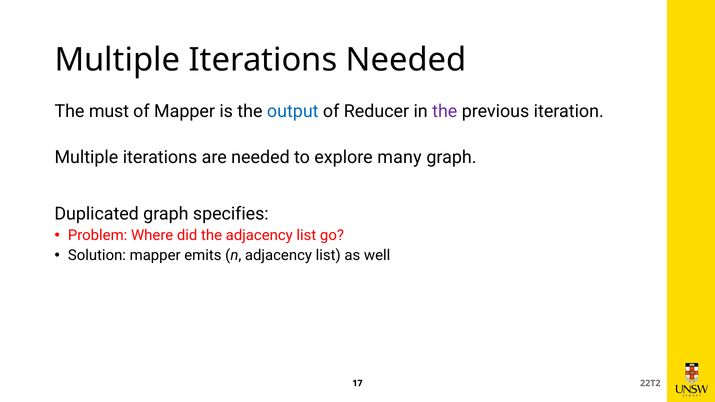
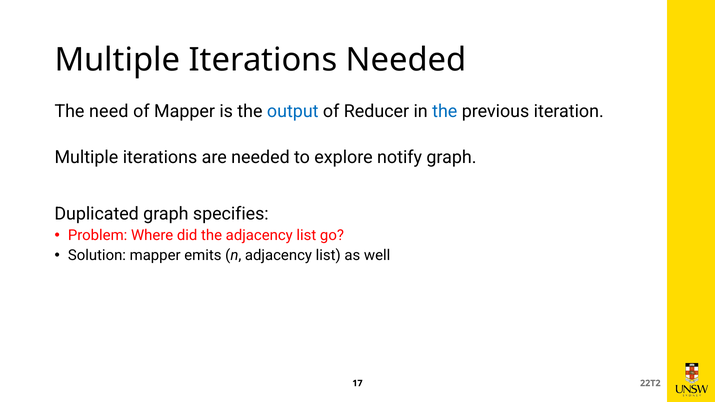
must: must -> need
the at (445, 111) colour: purple -> blue
many: many -> notify
